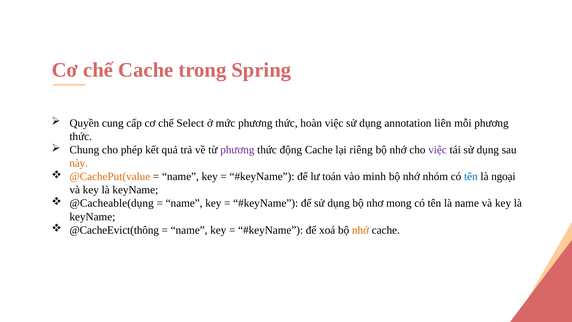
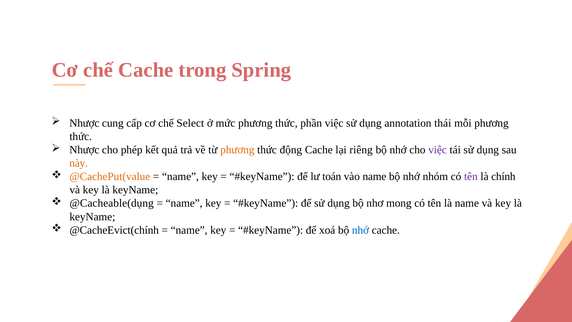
Quyền at (84, 123): Quyền -> Nhược
hoàn: hoàn -> phần
liên: liên -> thái
Chung at (84, 150): Chung -> Nhược
phương at (237, 150) colour: purple -> orange
vào minh: minh -> name
tên at (471, 176) colour: blue -> purple
ngoại: ngoại -> chính
@CacheEvict(thông: @CacheEvict(thông -> @CacheEvict(chính
nhớ at (360, 230) colour: orange -> blue
